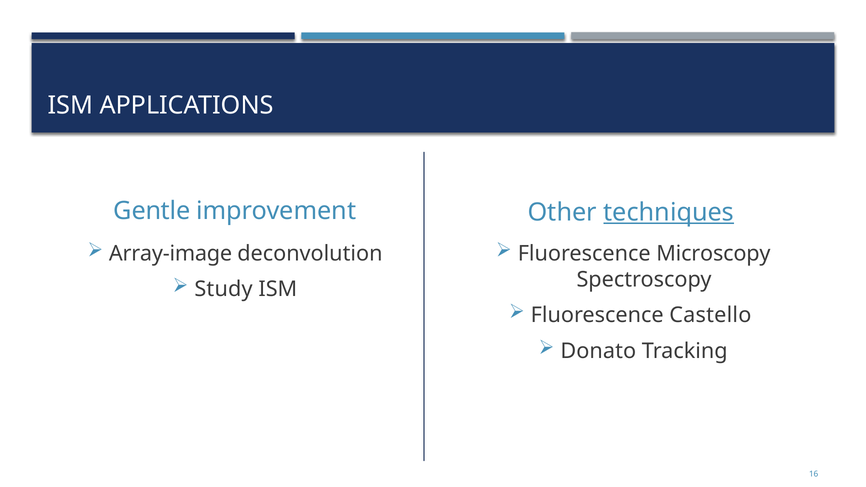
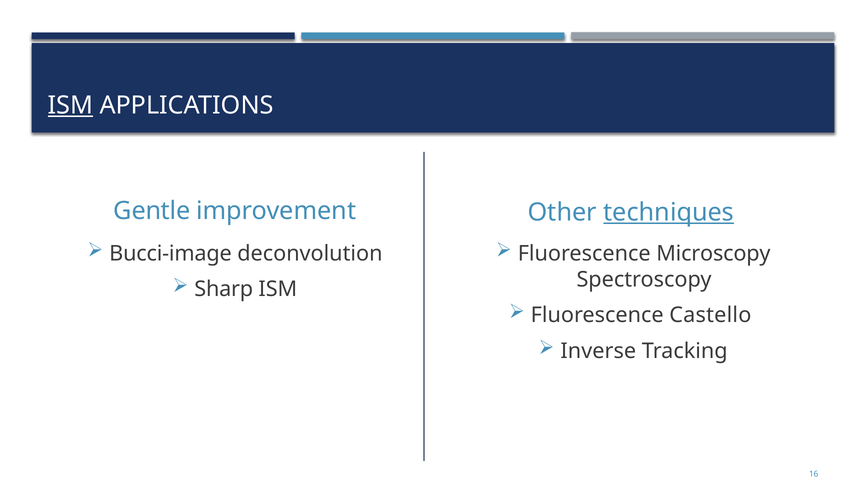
ISM at (70, 105) underline: none -> present
Array-image: Array-image -> Bucci-image
Study: Study -> Sharp
Donato: Donato -> Inverse
